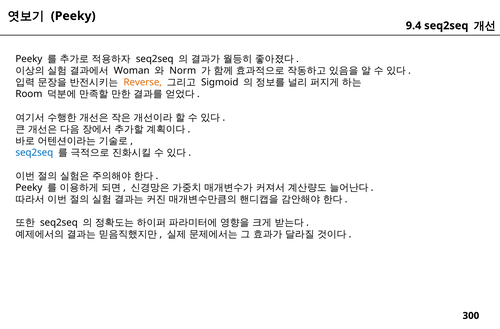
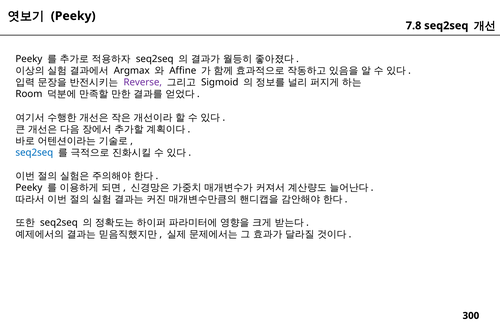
9.4: 9.4 -> 7.8
Woman: Woman -> Argmax
Norm: Norm -> Affine
Reverse colour: orange -> purple
